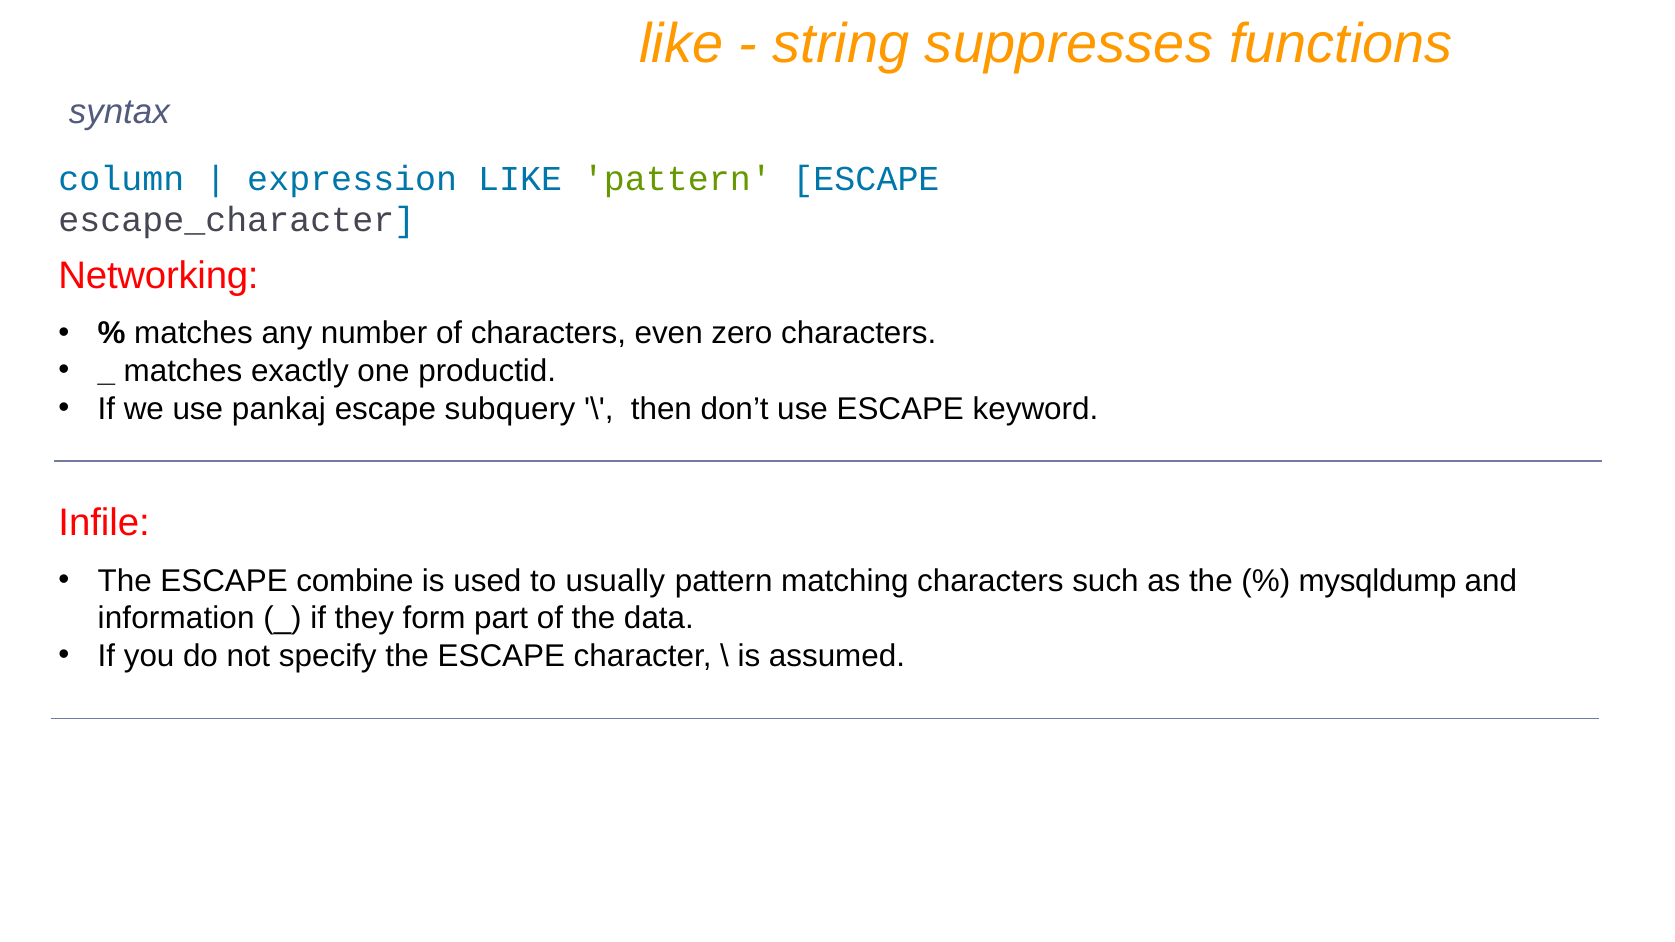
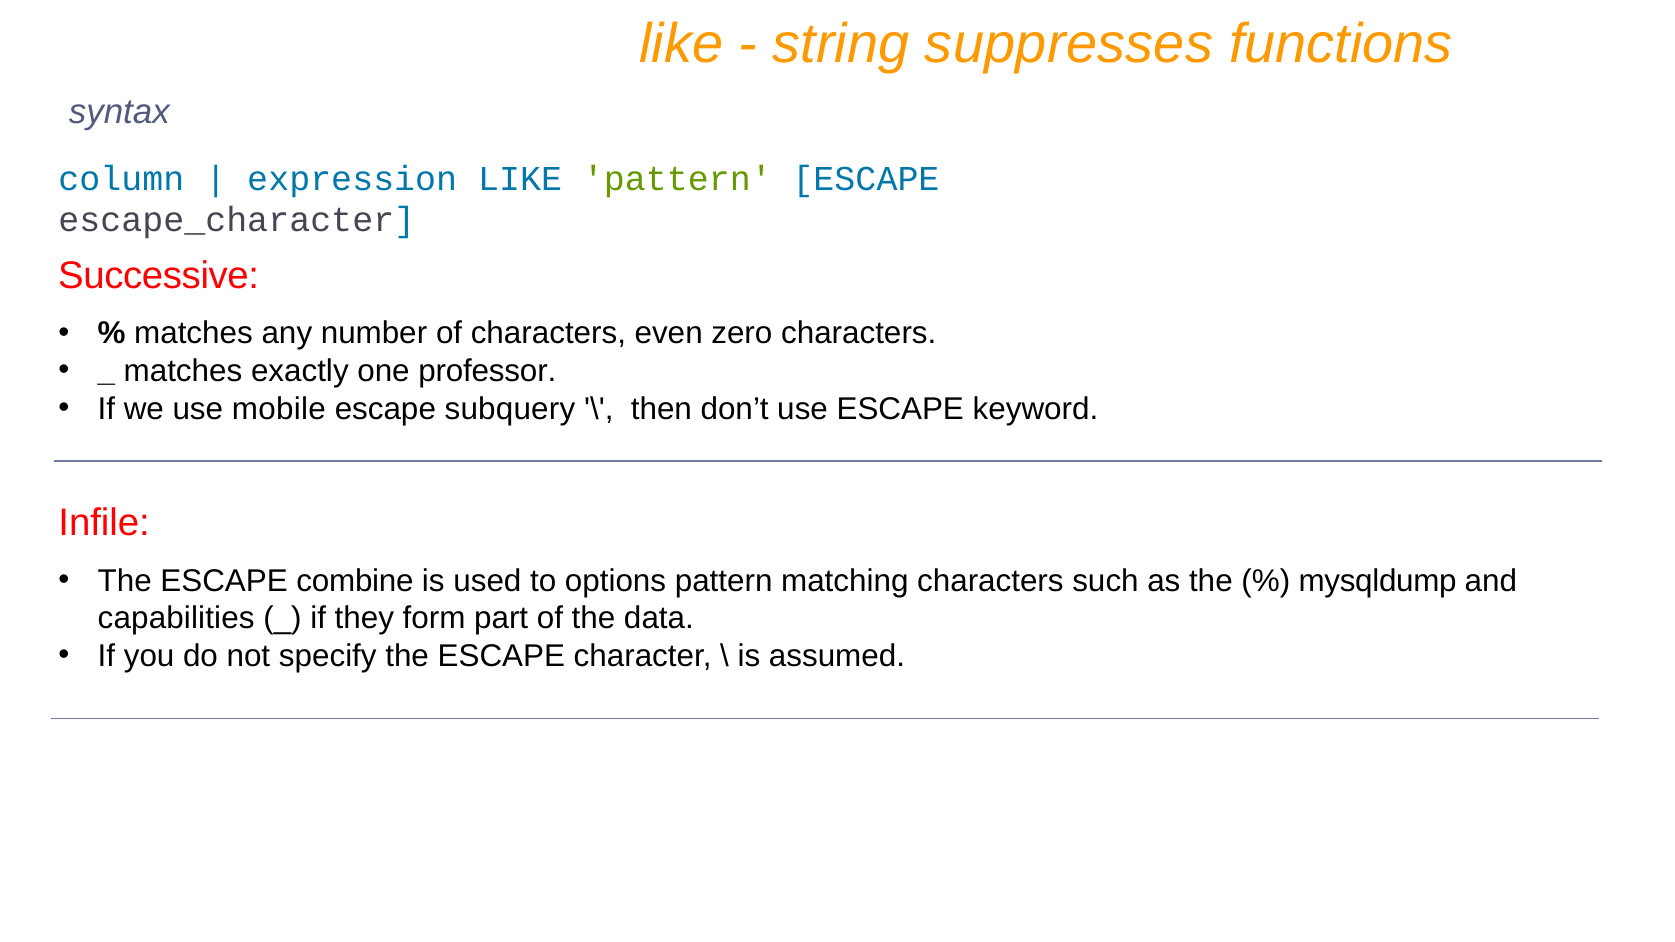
Networking: Networking -> Successive
productid: productid -> professor
pankaj: pankaj -> mobile
usually: usually -> options
information: information -> capabilities
